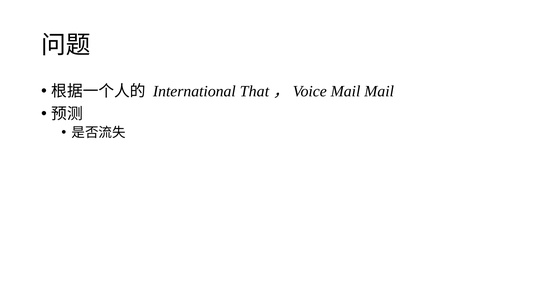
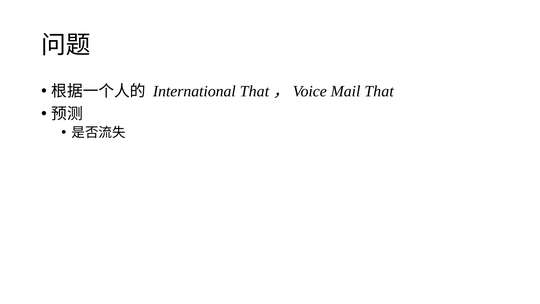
Mail Mail: Mail -> That
